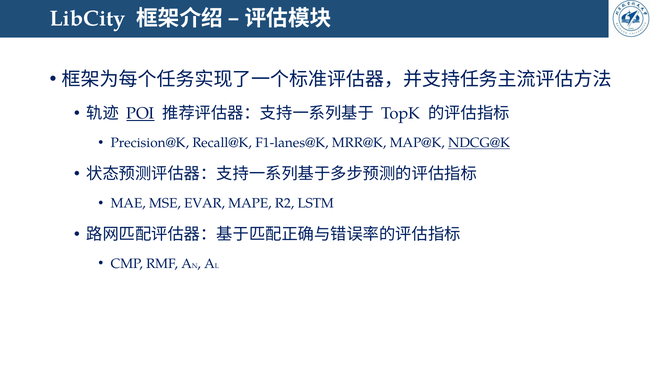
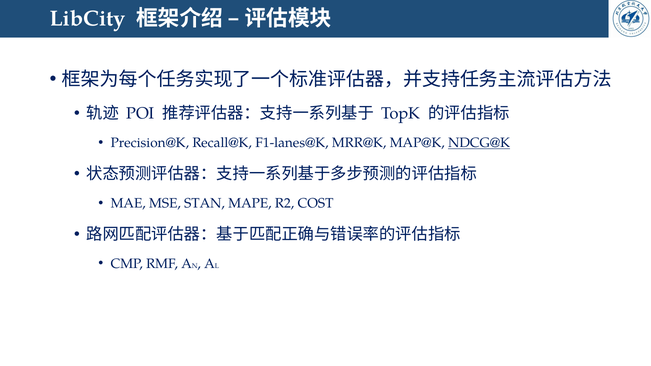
POI underline: present -> none
EVAR: EVAR -> STAN
LSTM: LSTM -> COST
